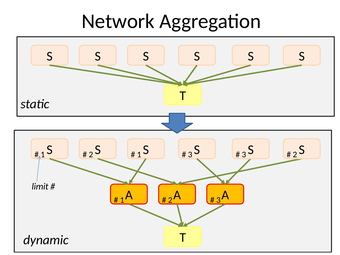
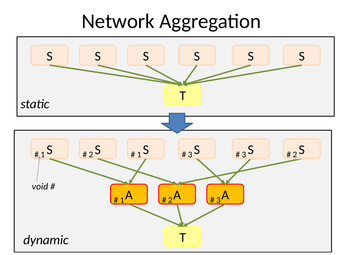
limit: limit -> void
